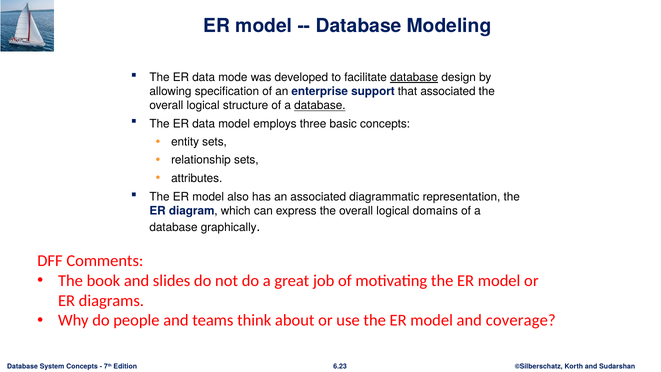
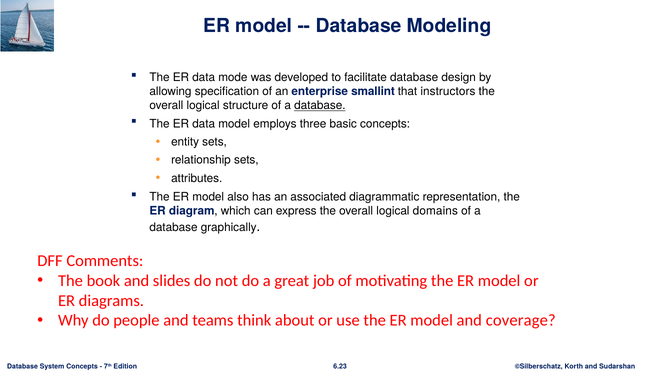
database at (414, 77) underline: present -> none
support: support -> smallint
that associated: associated -> instructors
